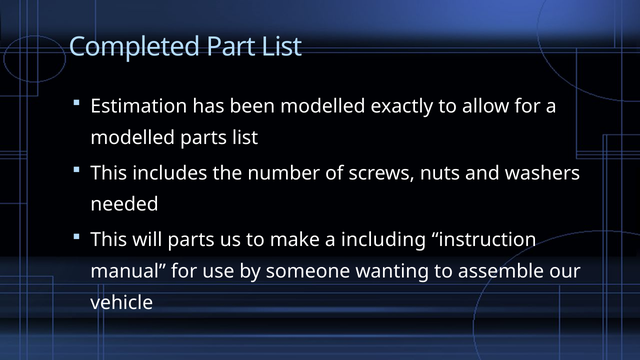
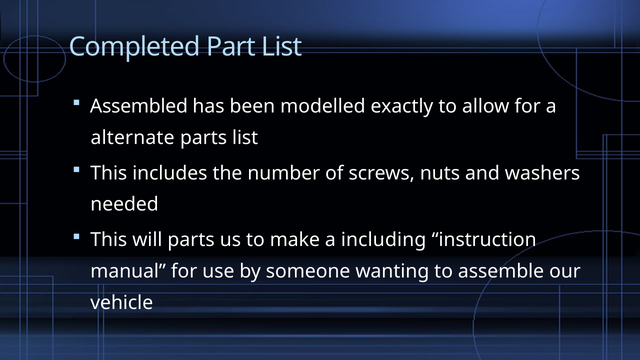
Estimation: Estimation -> Assembled
modelled at (133, 138): modelled -> alternate
